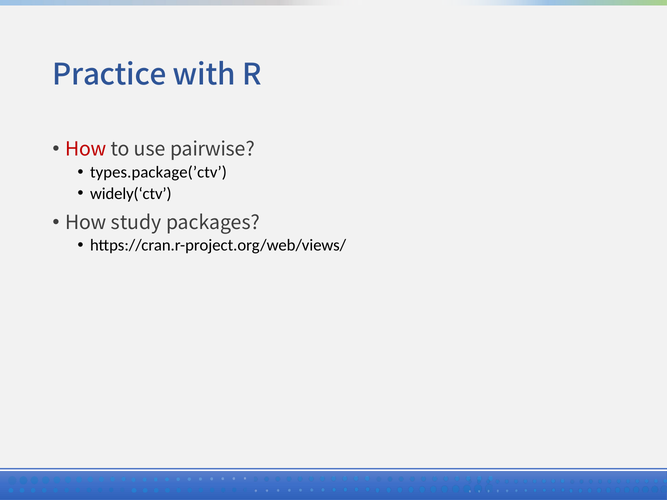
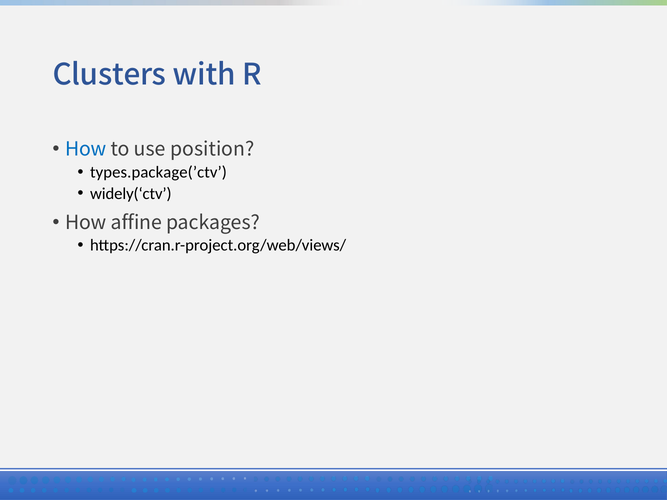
Practice: Practice -> Clusters
How at (86, 150) colour: red -> blue
pairwise: pairwise -> position
study: study -> affine
